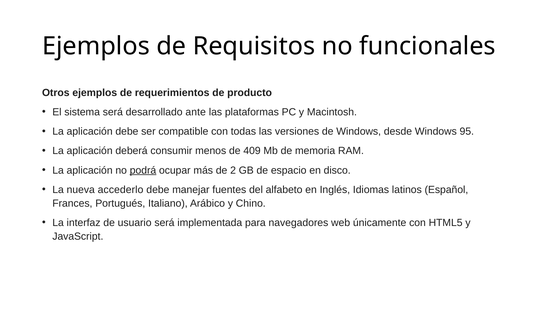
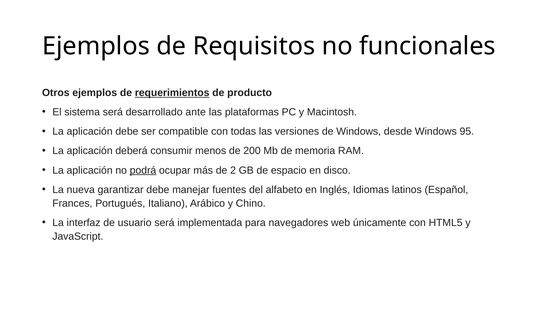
requerimientos underline: none -> present
409: 409 -> 200
accederlo: accederlo -> garantizar
